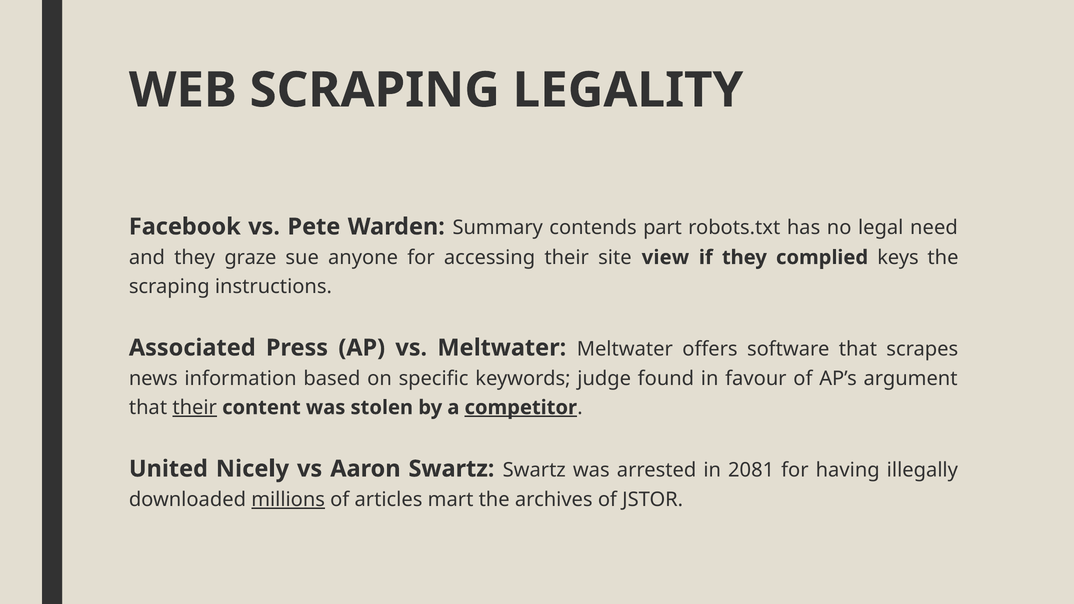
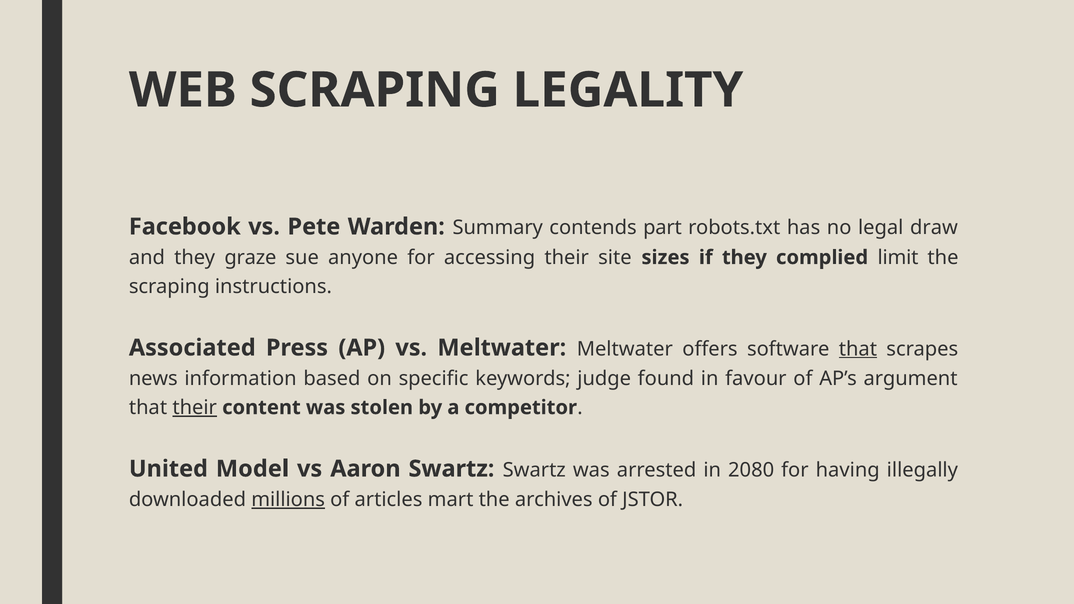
need: need -> draw
view: view -> sizes
keys: keys -> limit
that at (858, 349) underline: none -> present
competitor underline: present -> none
Nicely: Nicely -> Model
2081: 2081 -> 2080
